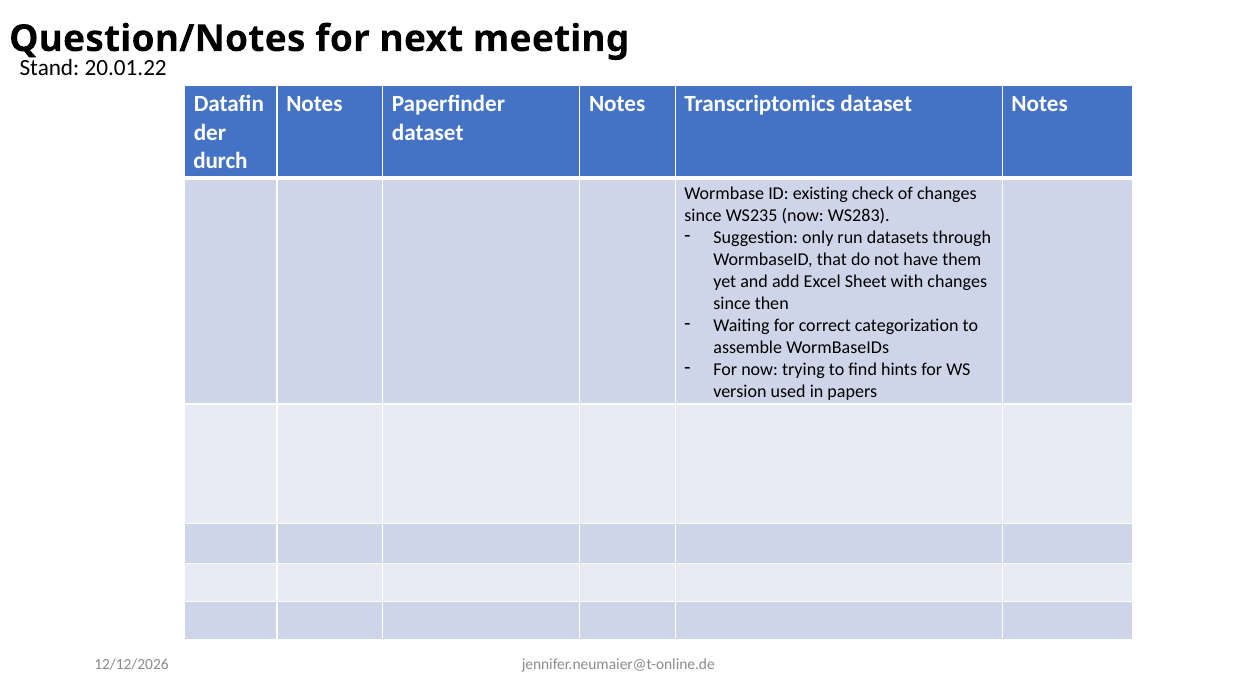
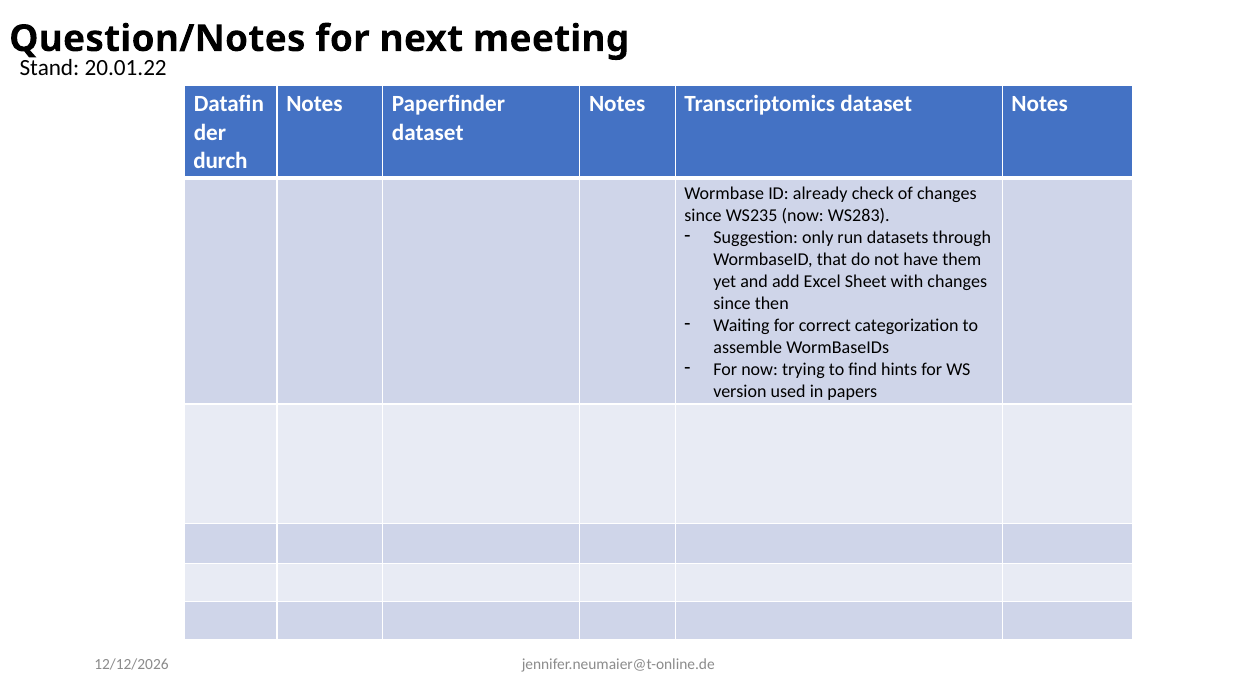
existing: existing -> already
